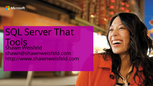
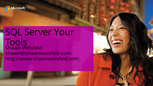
That: That -> Your
